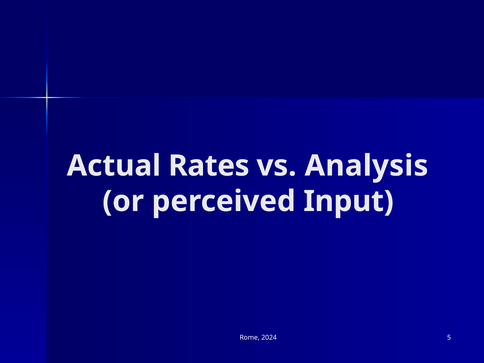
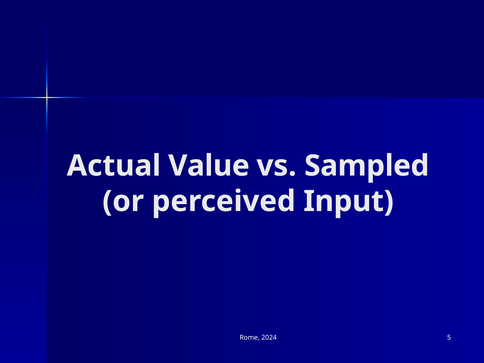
Rates: Rates -> Value
Analysis: Analysis -> Sampled
